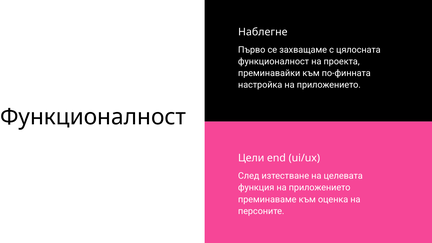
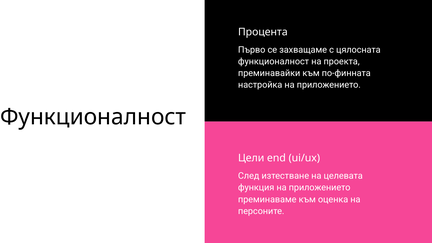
Наблегне: Наблегне -> Процента
